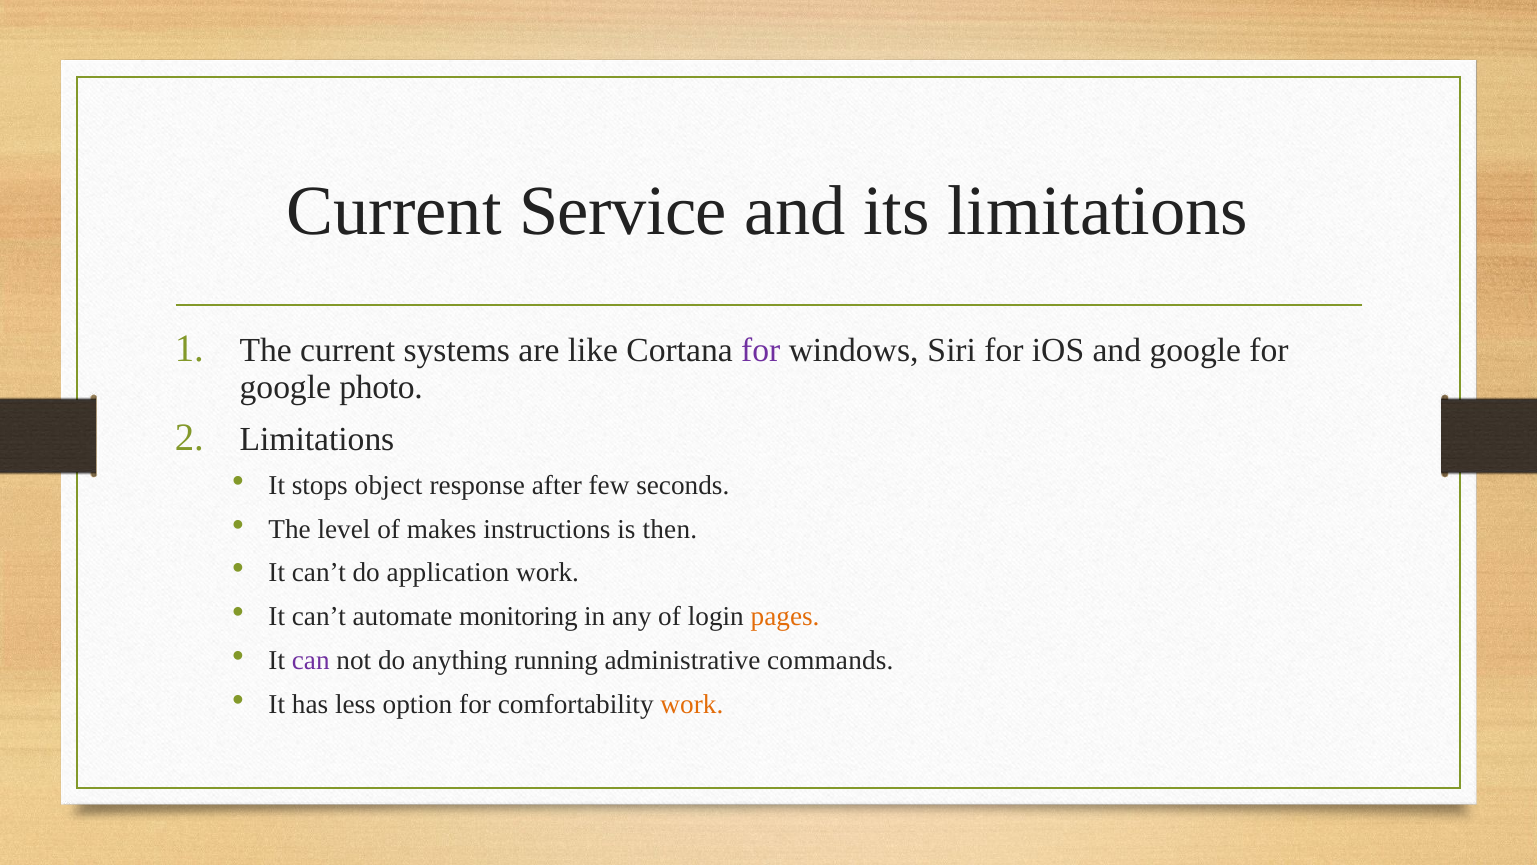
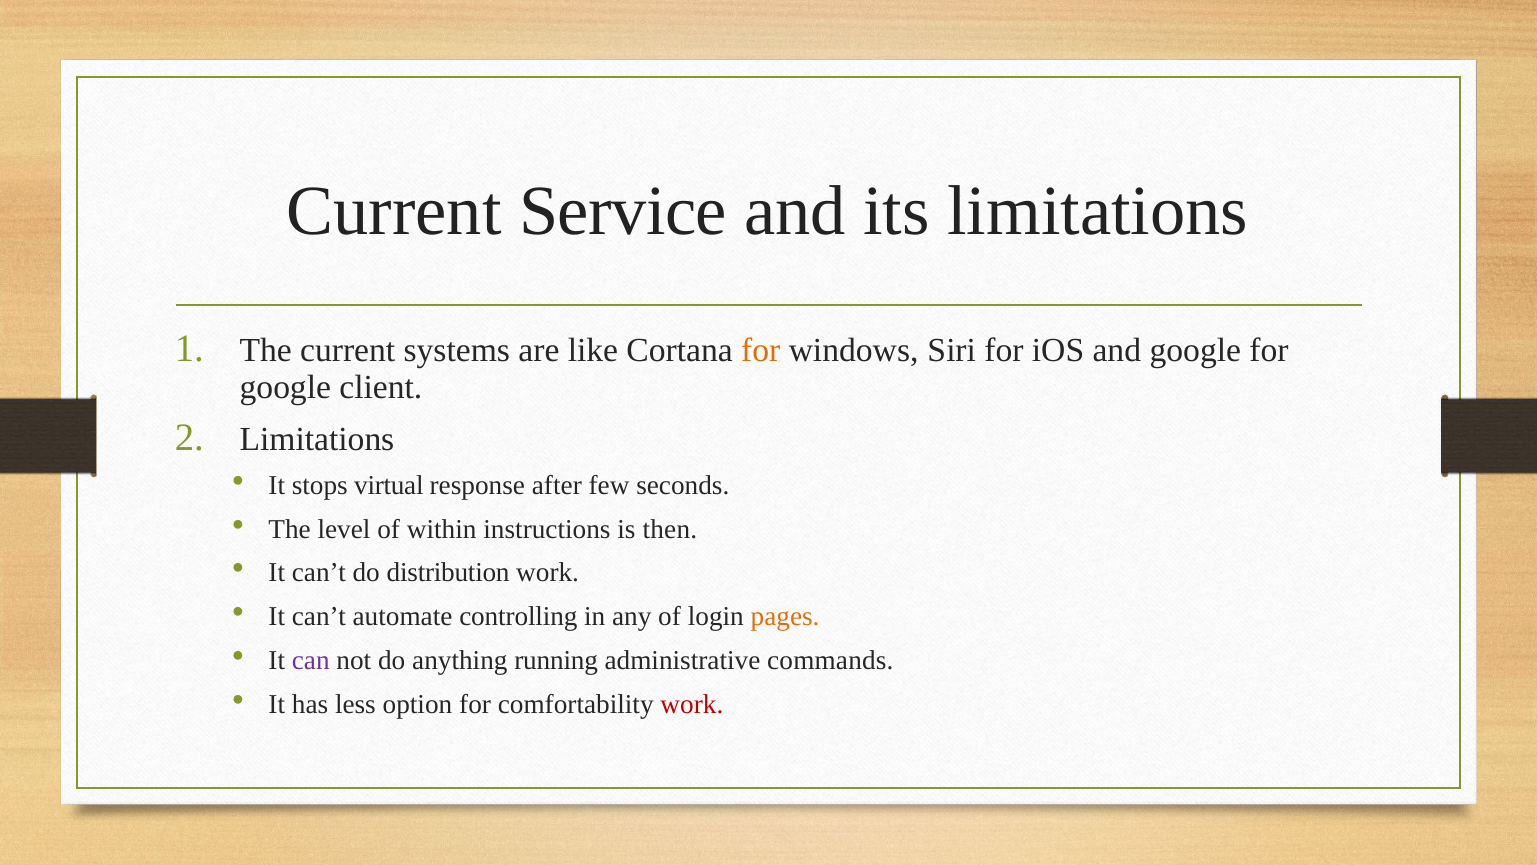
for at (761, 351) colour: purple -> orange
photo: photo -> client
object: object -> virtual
makes: makes -> within
application: application -> distribution
monitoring: monitoring -> controlling
work at (692, 704) colour: orange -> red
